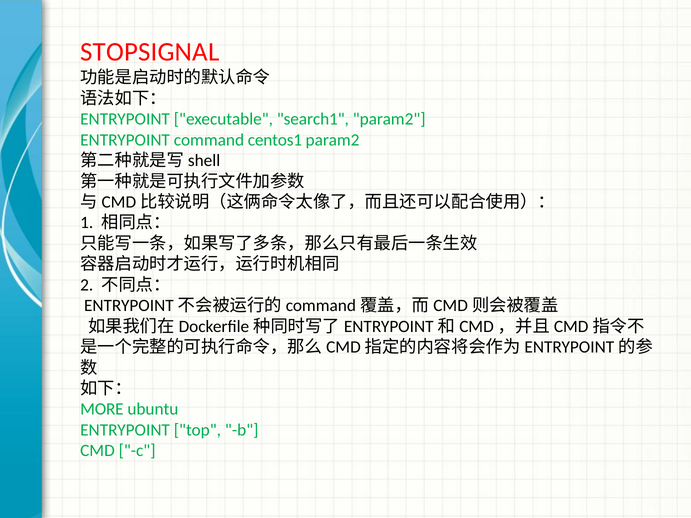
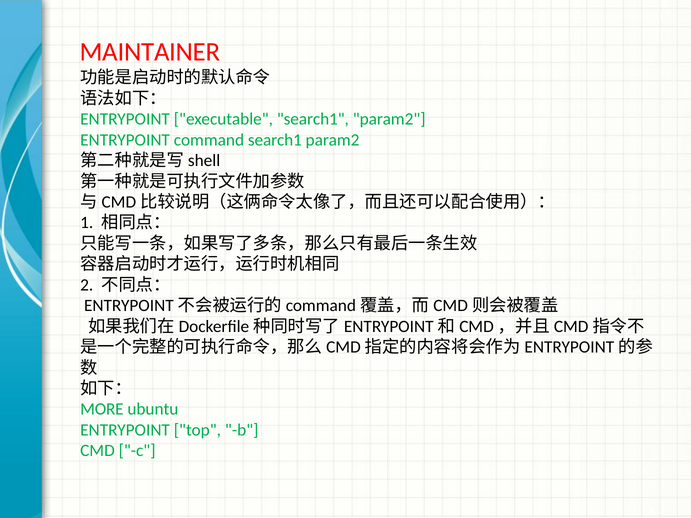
STOPSIGNAL: STOPSIGNAL -> MAINTAINER
command centos1: centos1 -> search1
